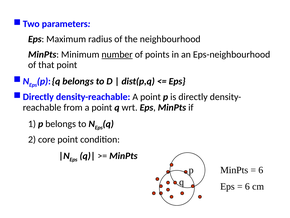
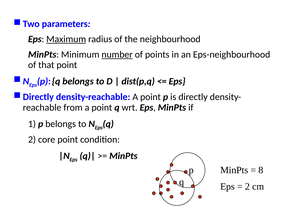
Maximum underline: none -> present
6 at (261, 170): 6 -> 8
6 at (247, 186): 6 -> 2
